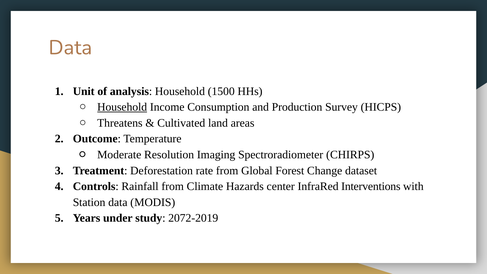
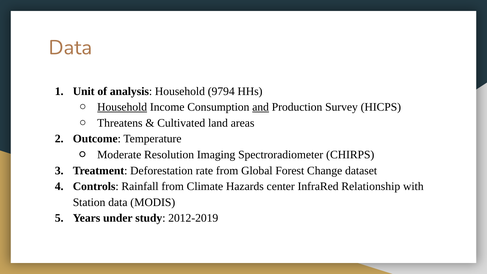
1500: 1500 -> 9794
and underline: none -> present
Interventions: Interventions -> Relationship
2072-2019: 2072-2019 -> 2012-2019
